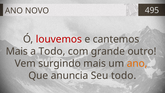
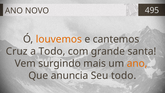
louvemos colour: red -> orange
Mais at (17, 51): Mais -> Cruz
outro: outro -> santa
